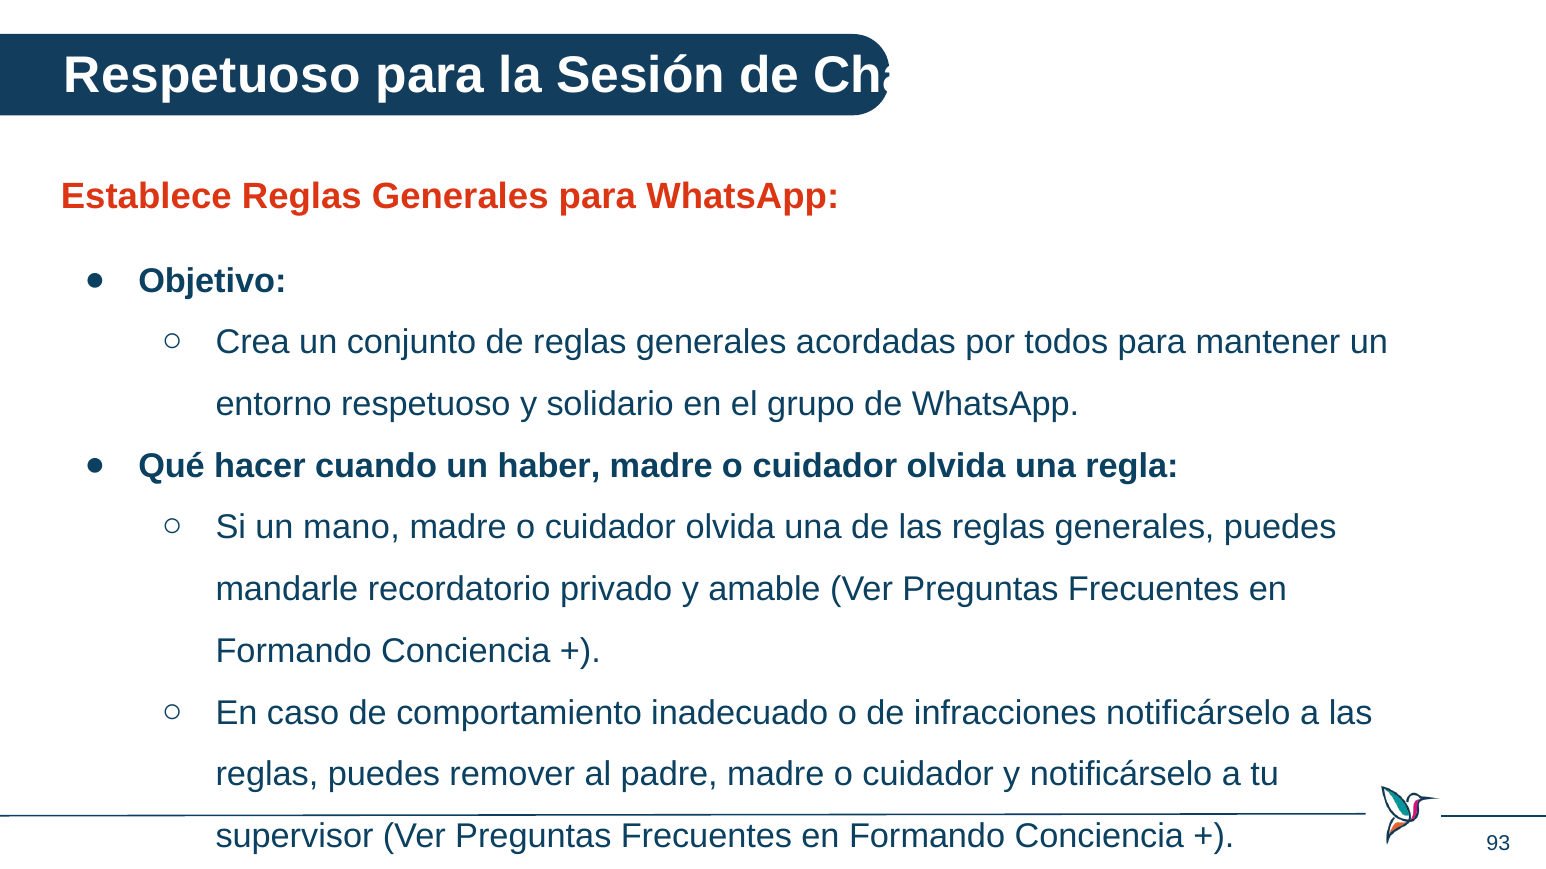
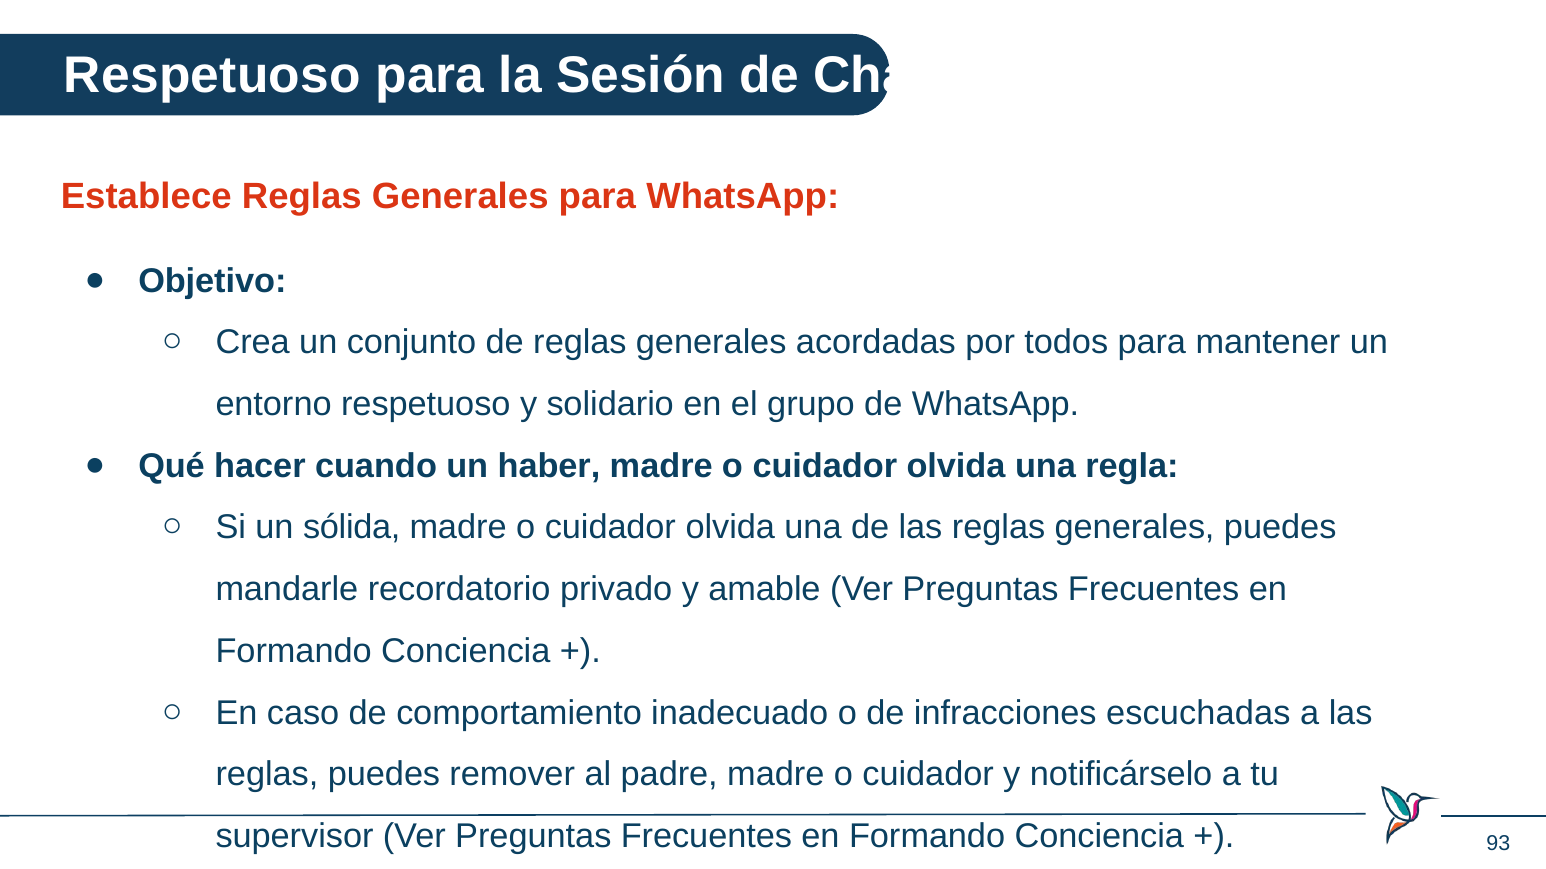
mano: mano -> sólida
infracciones notificárselo: notificárselo -> escuchadas
